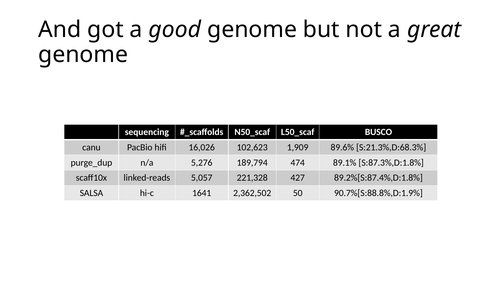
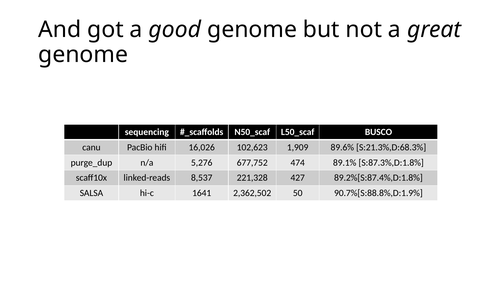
189,794: 189,794 -> 677,752
5,057: 5,057 -> 8,537
